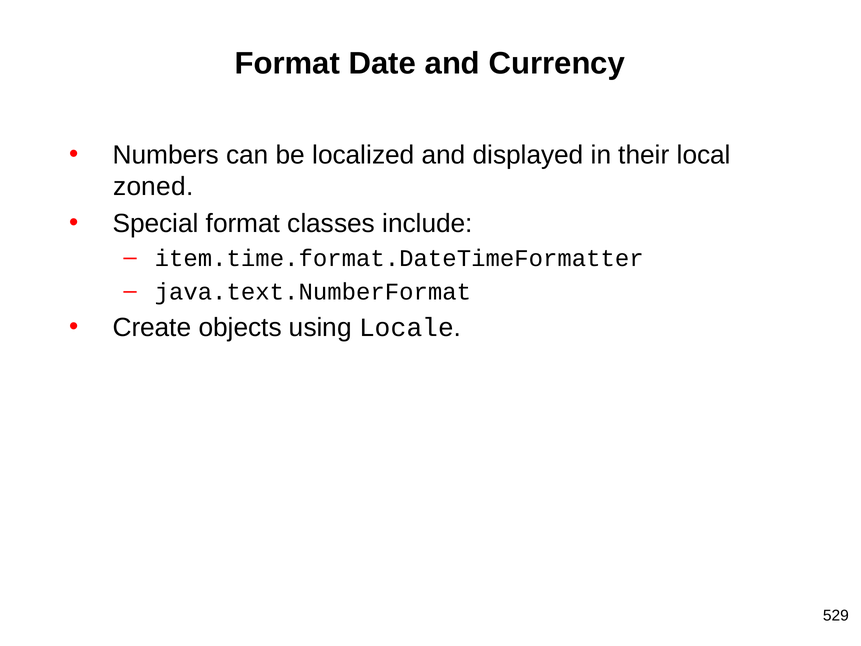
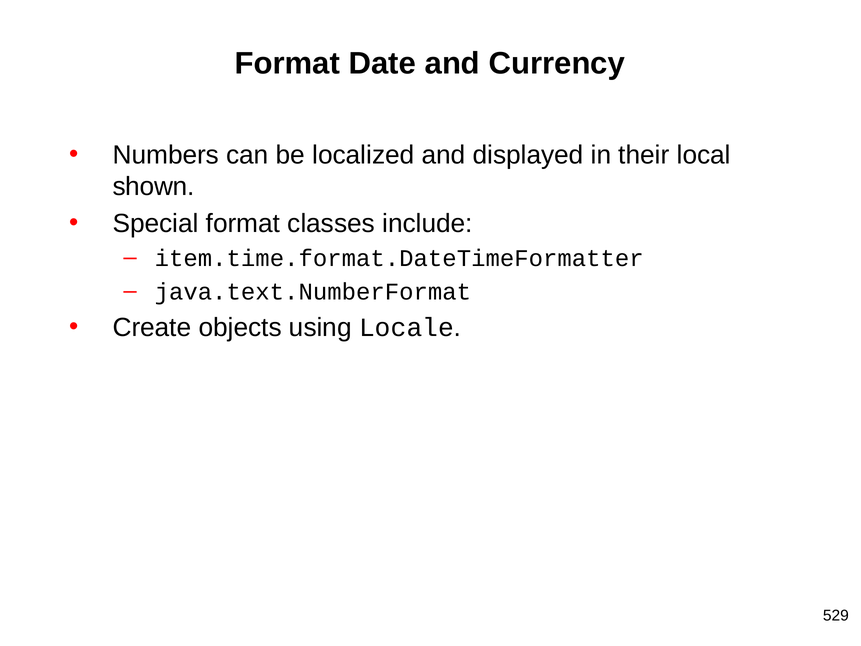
zoned: zoned -> shown
